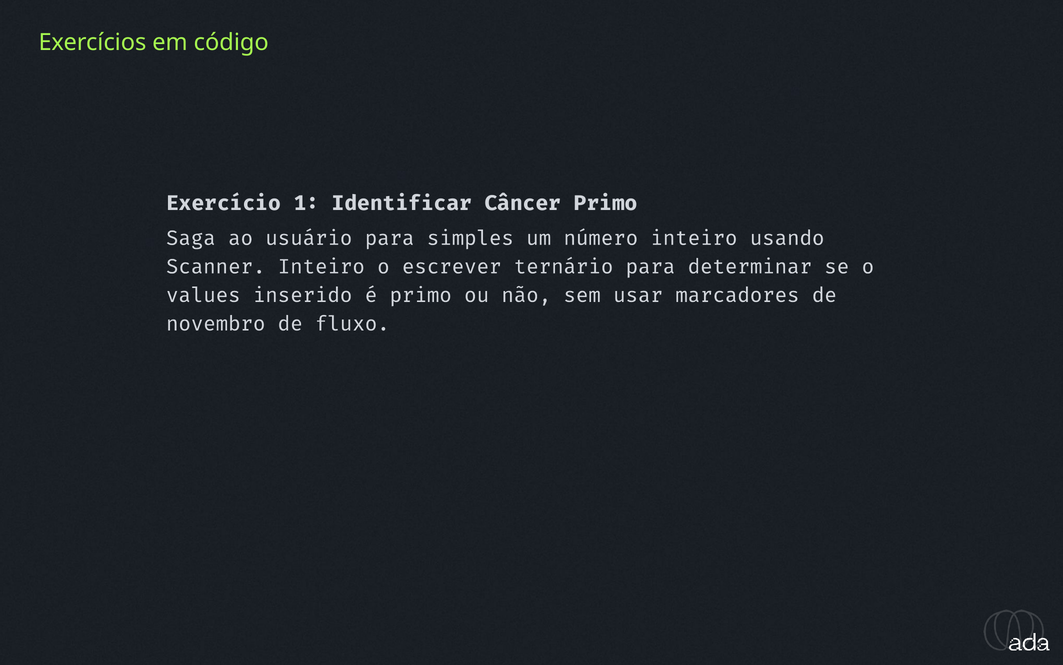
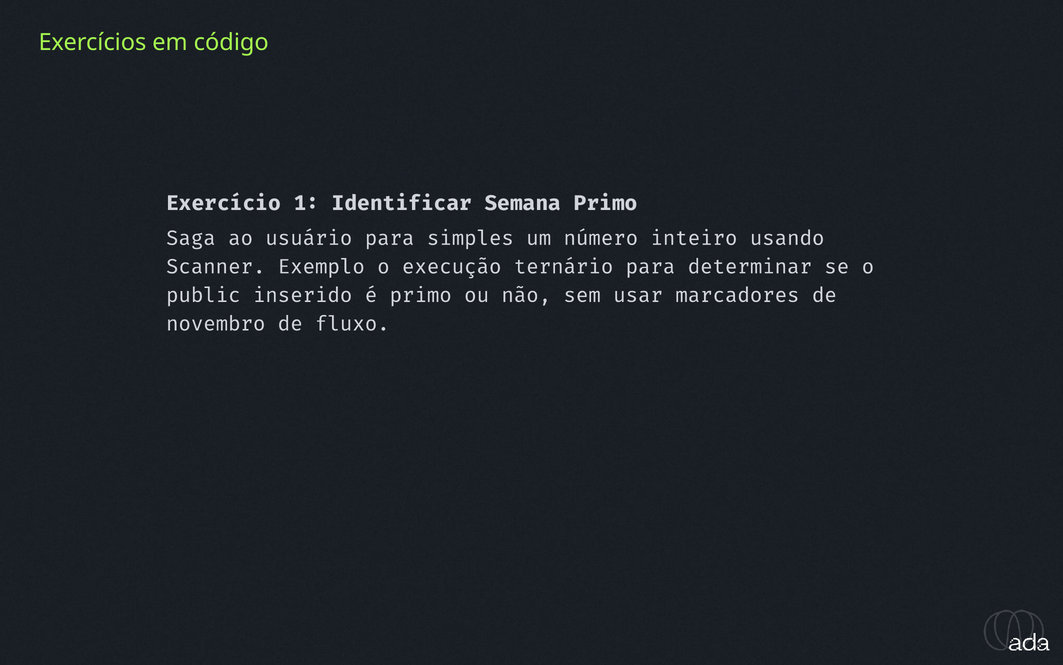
Câncer: Câncer -> Semana
Scanner Inteiro: Inteiro -> Exemplo
escrever: escrever -> execução
values: values -> public
